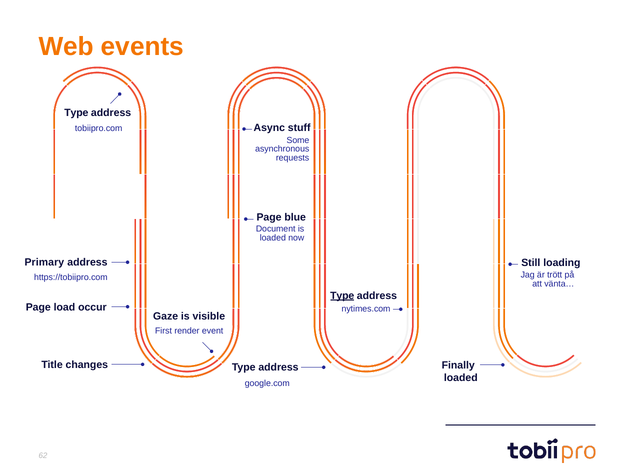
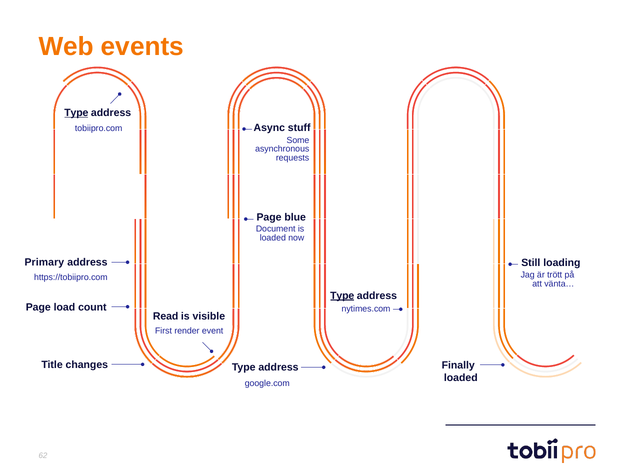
Type at (76, 113) underline: none -> present
occur: occur -> count
Gaze: Gaze -> Read
